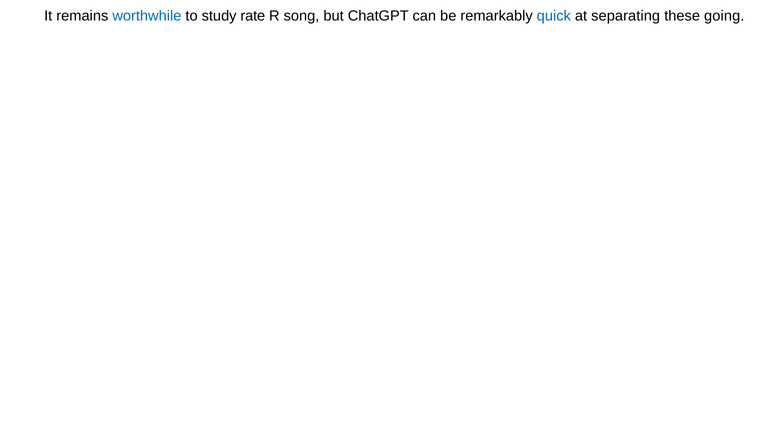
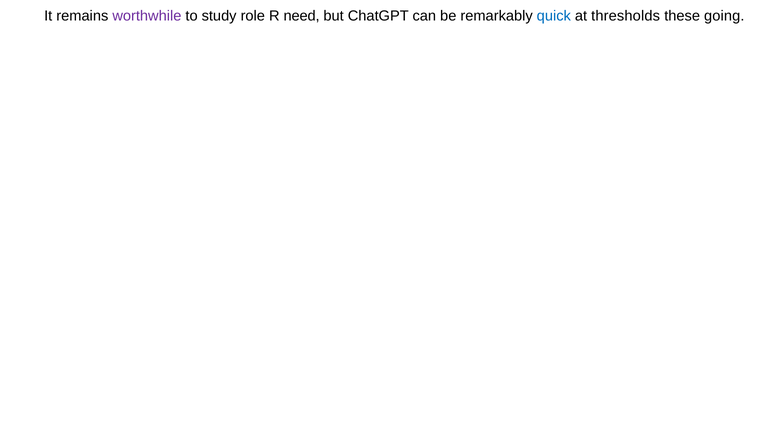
worthwhile colour: blue -> purple
rate: rate -> role
song: song -> need
separating: separating -> thresholds
